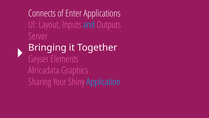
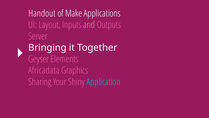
Connects: Connects -> Handout
Enter: Enter -> Make
and colour: light blue -> light green
